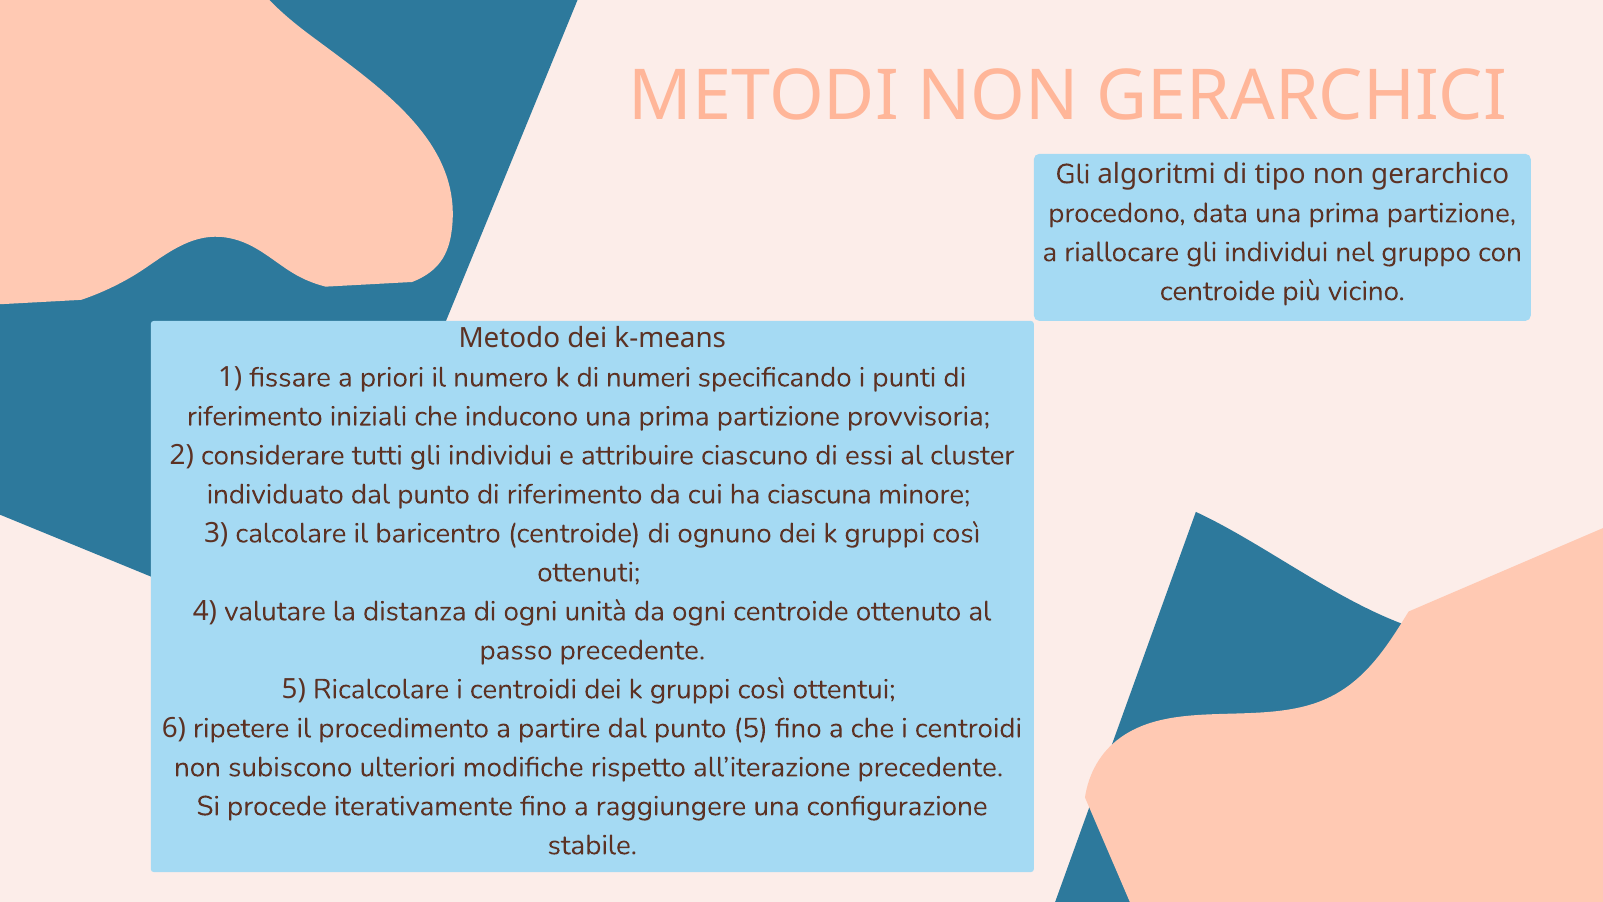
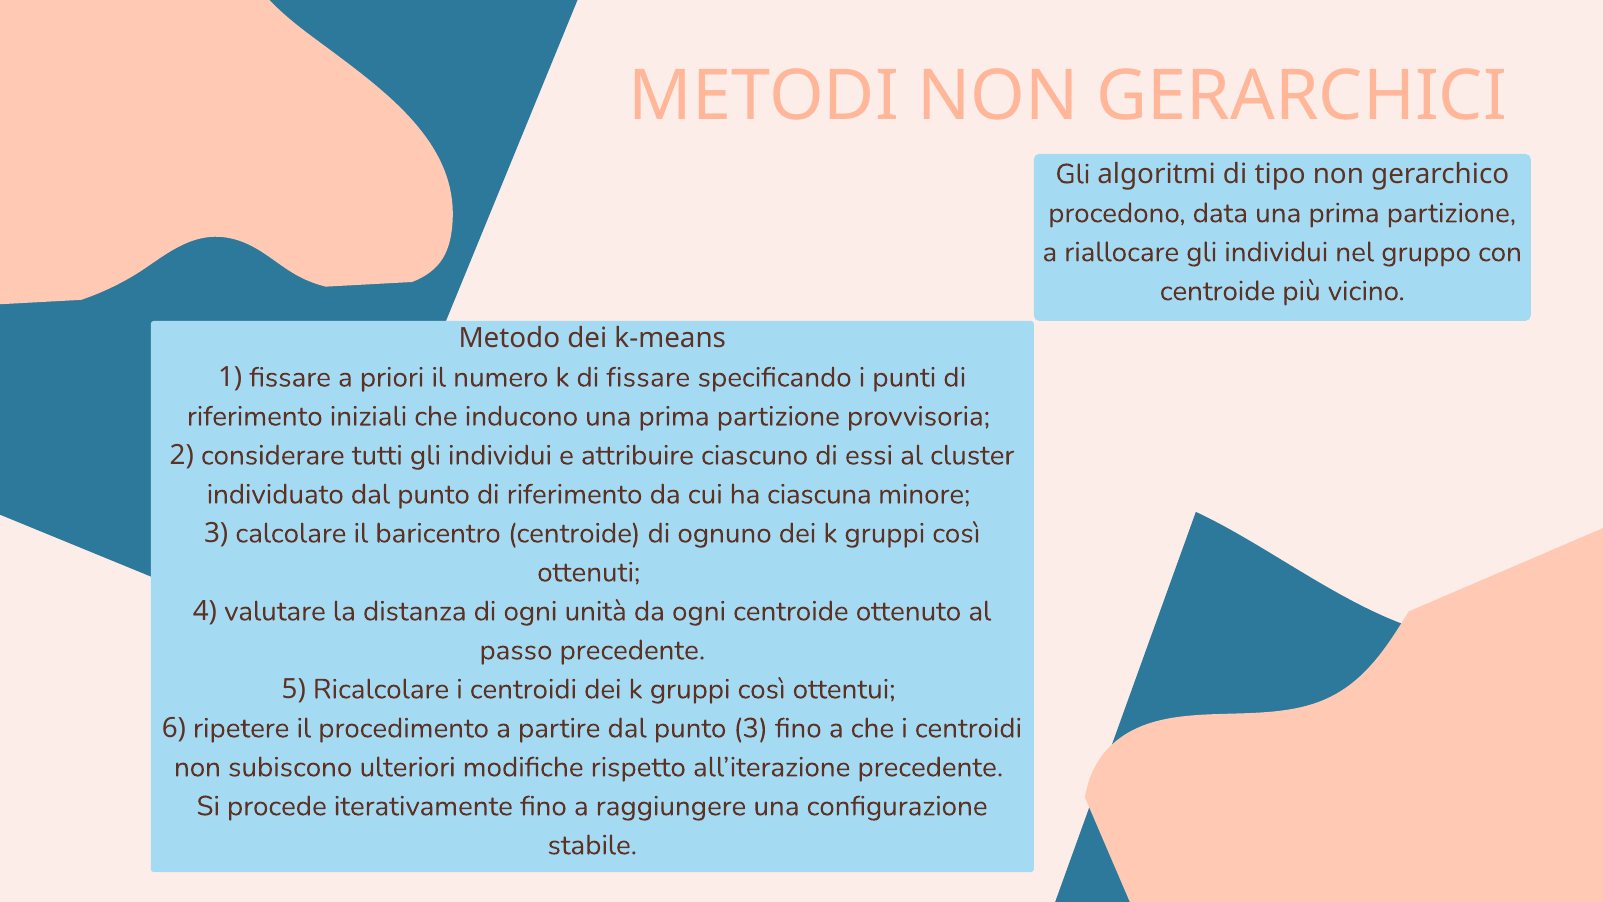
di numeri: numeri -> fissare
punto 5: 5 -> 3
